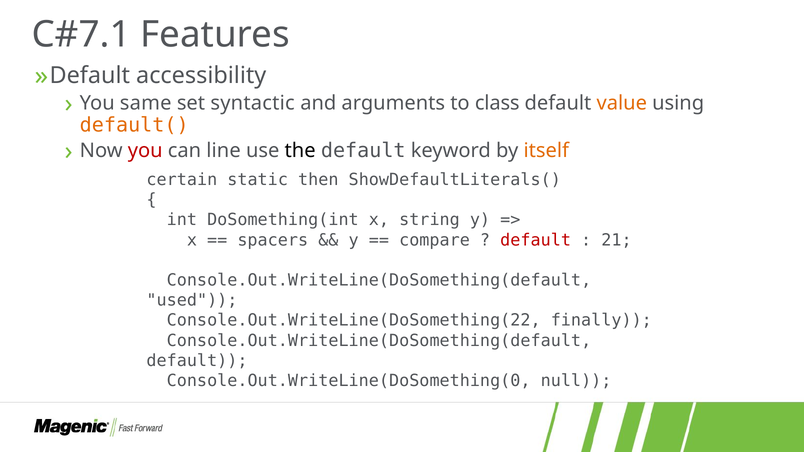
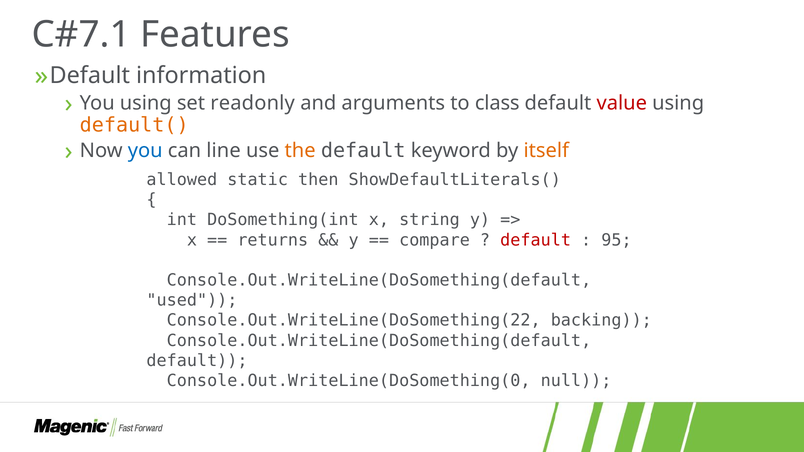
accessibility: accessibility -> information
You same: same -> using
syntactic: syntactic -> readonly
value colour: orange -> red
you at (145, 151) colour: red -> blue
the colour: black -> orange
certain: certain -> allowed
spacers: spacers -> returns
21: 21 -> 95
finally: finally -> backing
